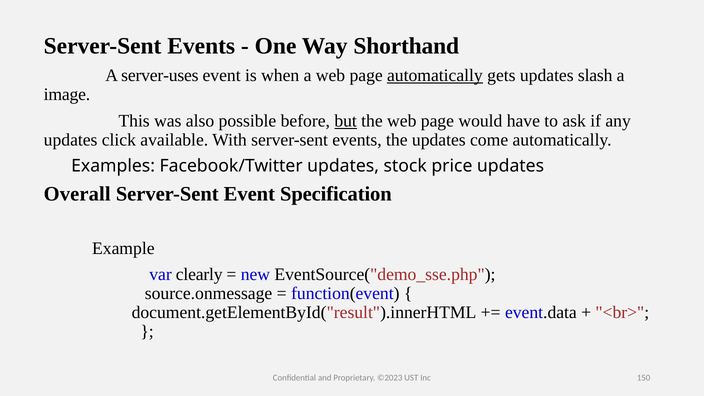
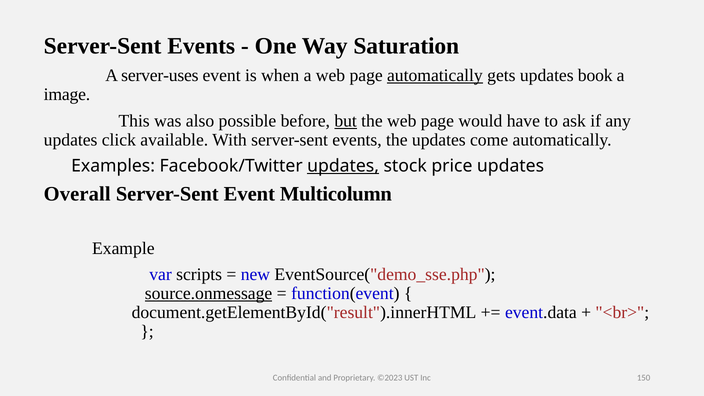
Shorthand: Shorthand -> Saturation
slash: slash -> book
updates at (343, 166) underline: none -> present
Specification: Specification -> Multicolumn
clearly: clearly -> scripts
source.onmessage underline: none -> present
